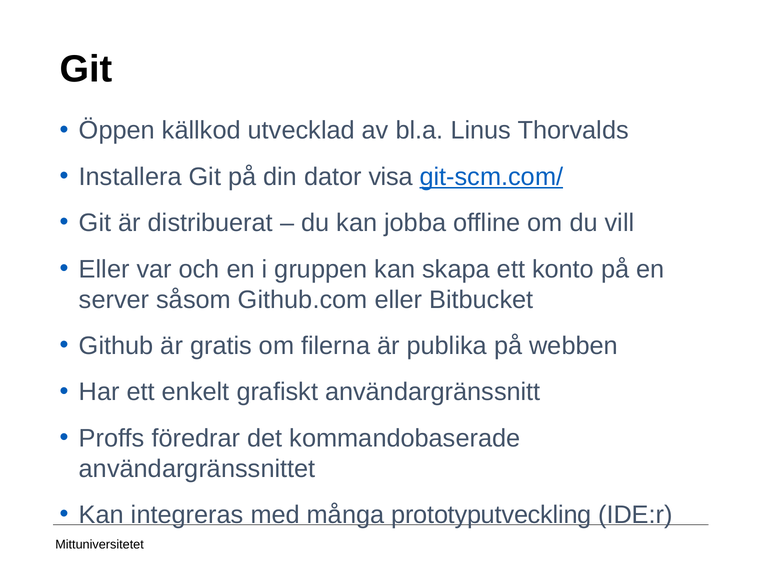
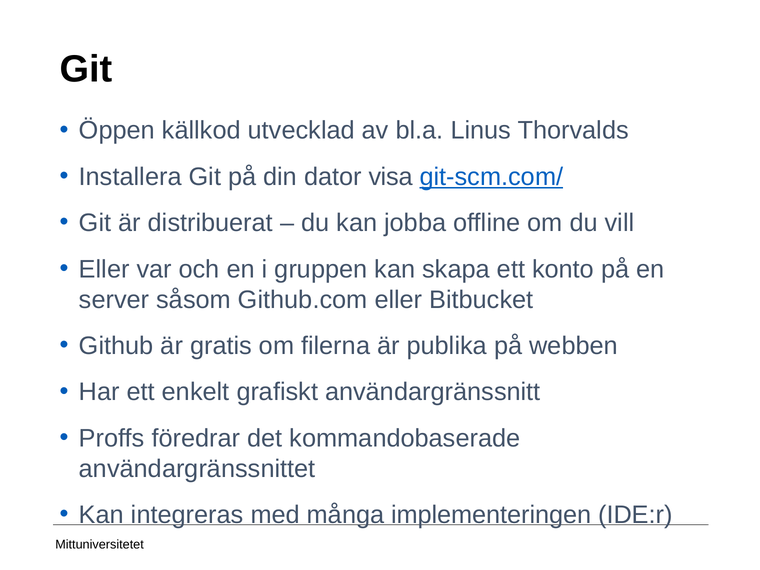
prototyputveckling: prototyputveckling -> implementeringen
